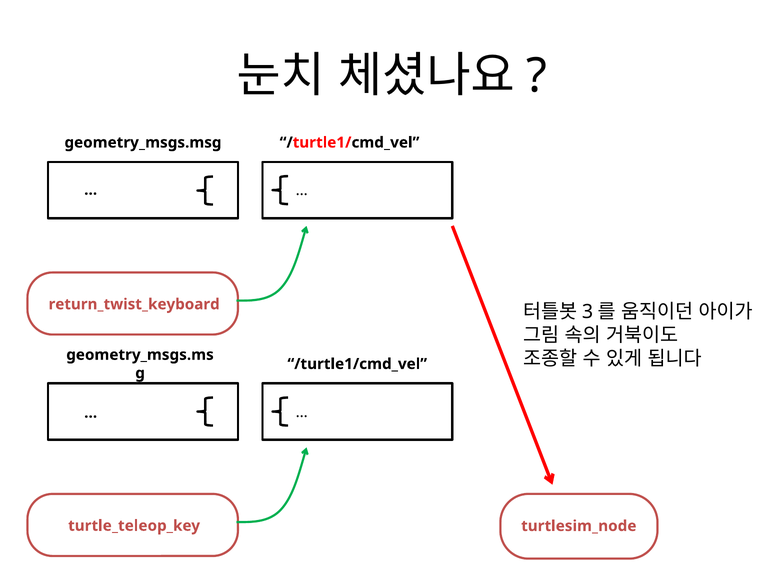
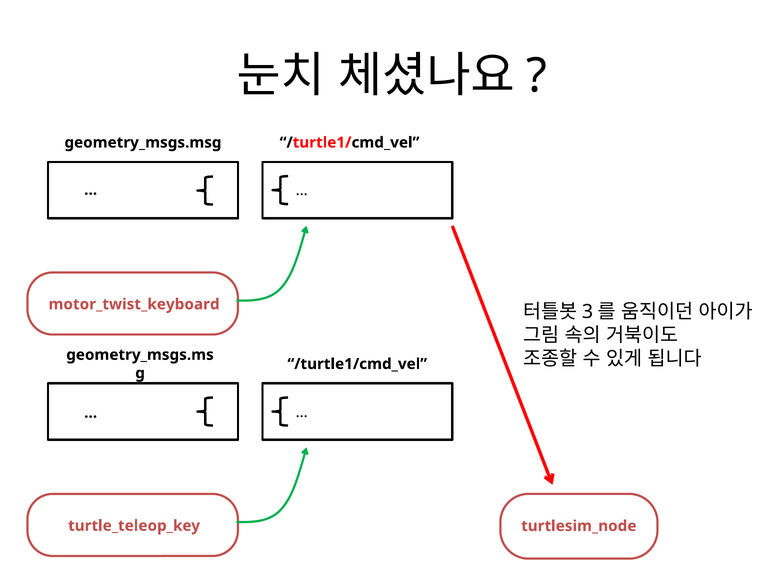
return_twist_keyboard: return_twist_keyboard -> motor_twist_keyboard
